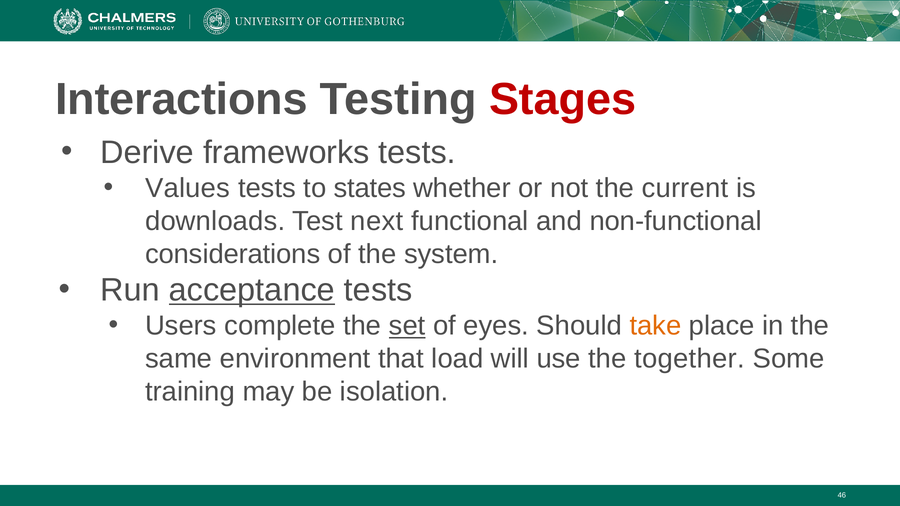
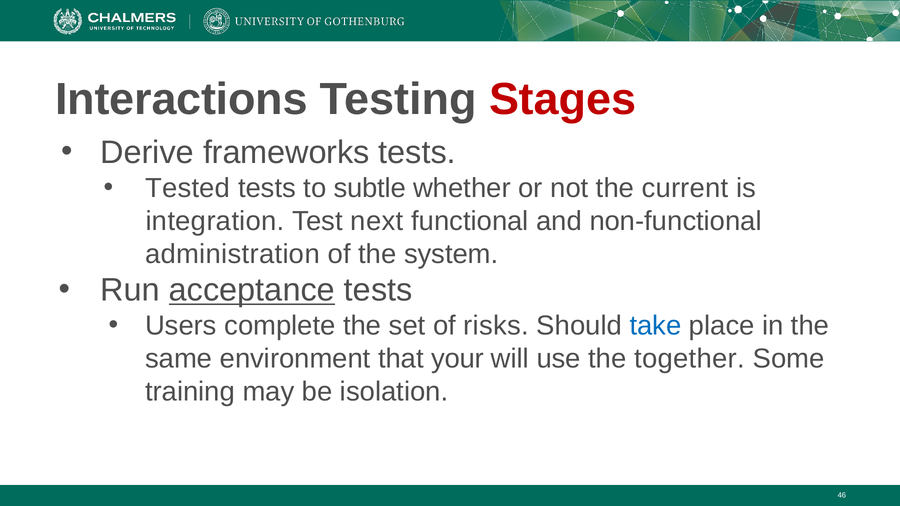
Values: Values -> Tested
states: states -> subtle
downloads: downloads -> integration
considerations: considerations -> administration
set underline: present -> none
eyes: eyes -> risks
take colour: orange -> blue
load: load -> your
